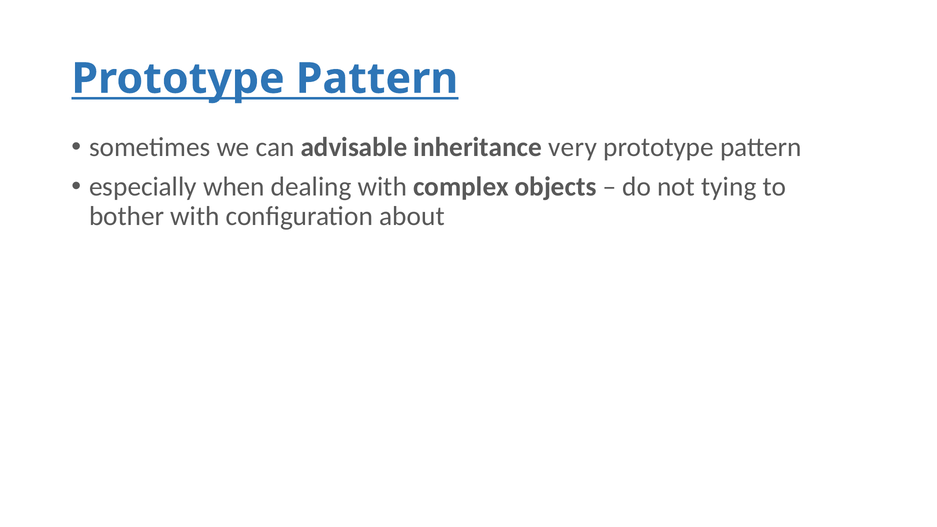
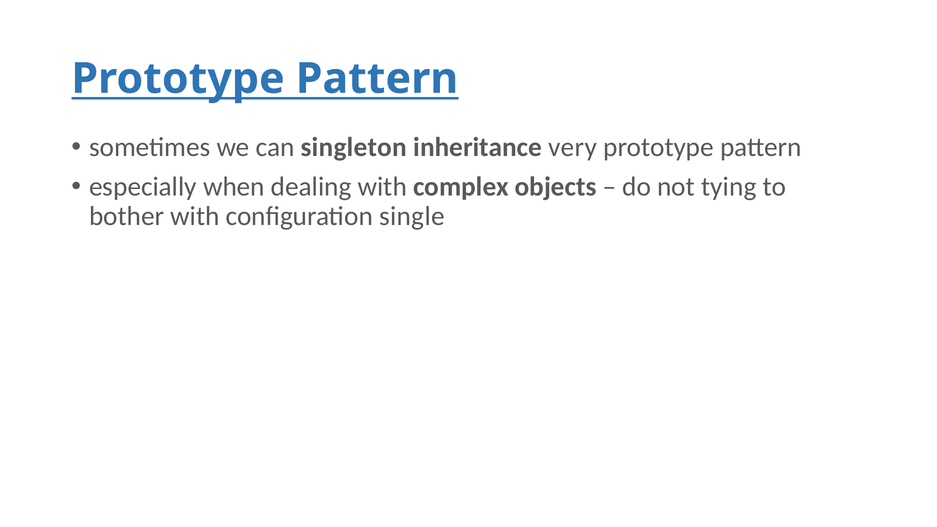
advisable: advisable -> singleton
about: about -> single
